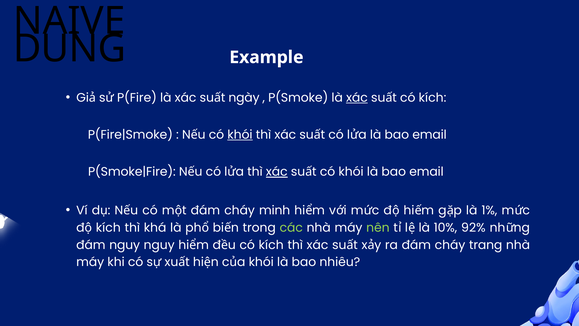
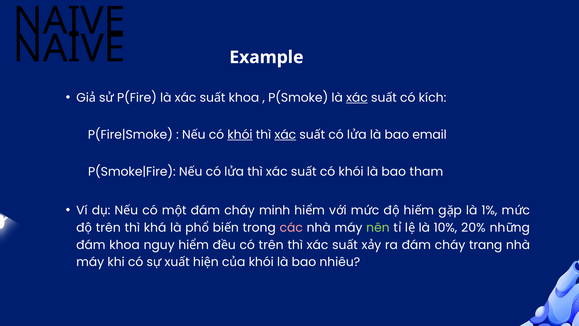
DUNG at (70, 49): DUNG -> NAIVE
ngày at (244, 98): ngày -> khoa
xác at (285, 135) underline: none -> present
xác at (277, 172) underline: present -> none
khói là bao email: email -> tham
kích at (108, 228): kích -> trên
các colour: light green -> pink
92%: 92% -> 20%
đám nguy: nguy -> khoa
kích at (271, 245): kích -> trên
